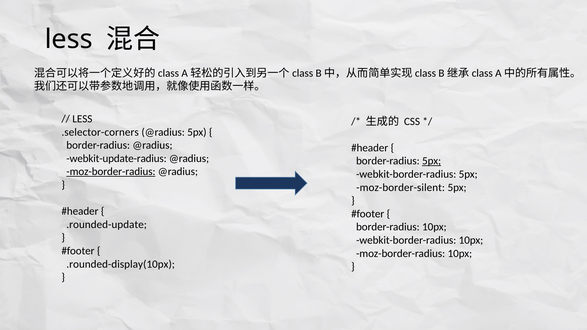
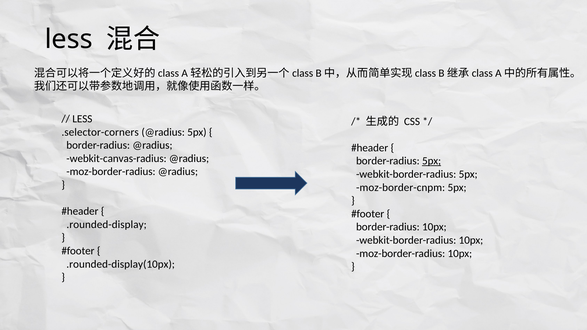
webkit-update-radius: webkit-update-radius -> webkit-canvas-radius
moz-border-radius at (111, 172) underline: present -> none
moz-border-silent: moz-border-silent -> moz-border-cnpm
.rounded-update: .rounded-update -> .rounded-display
